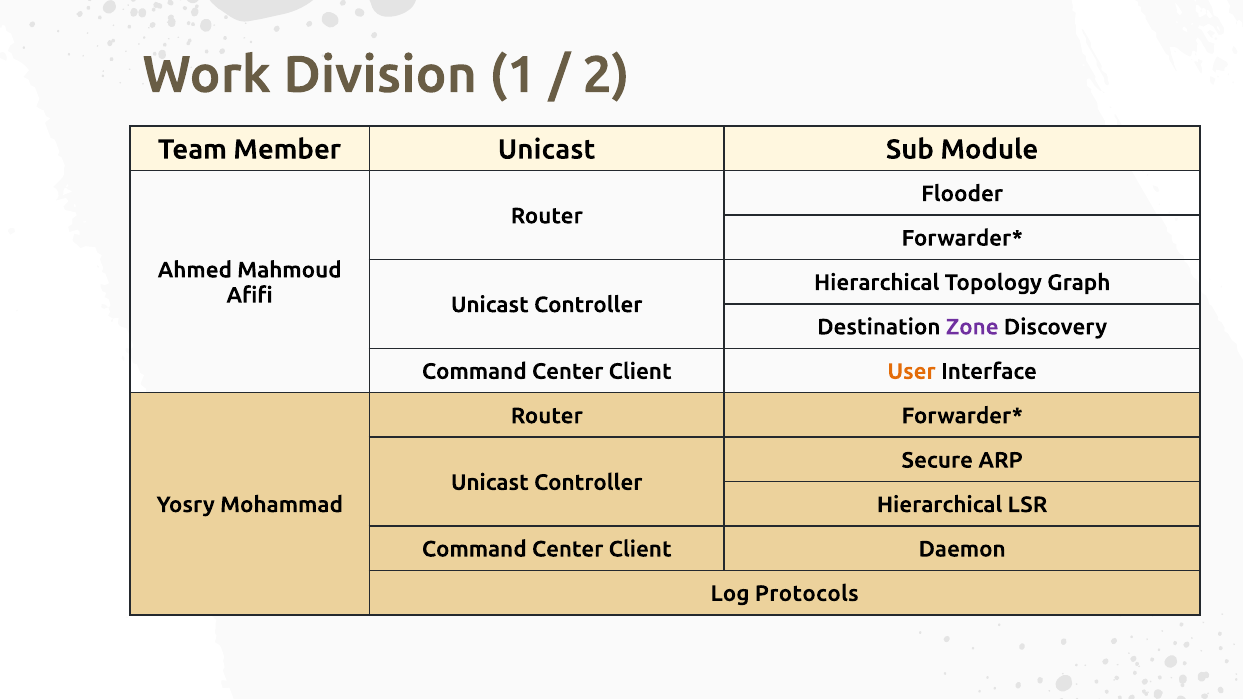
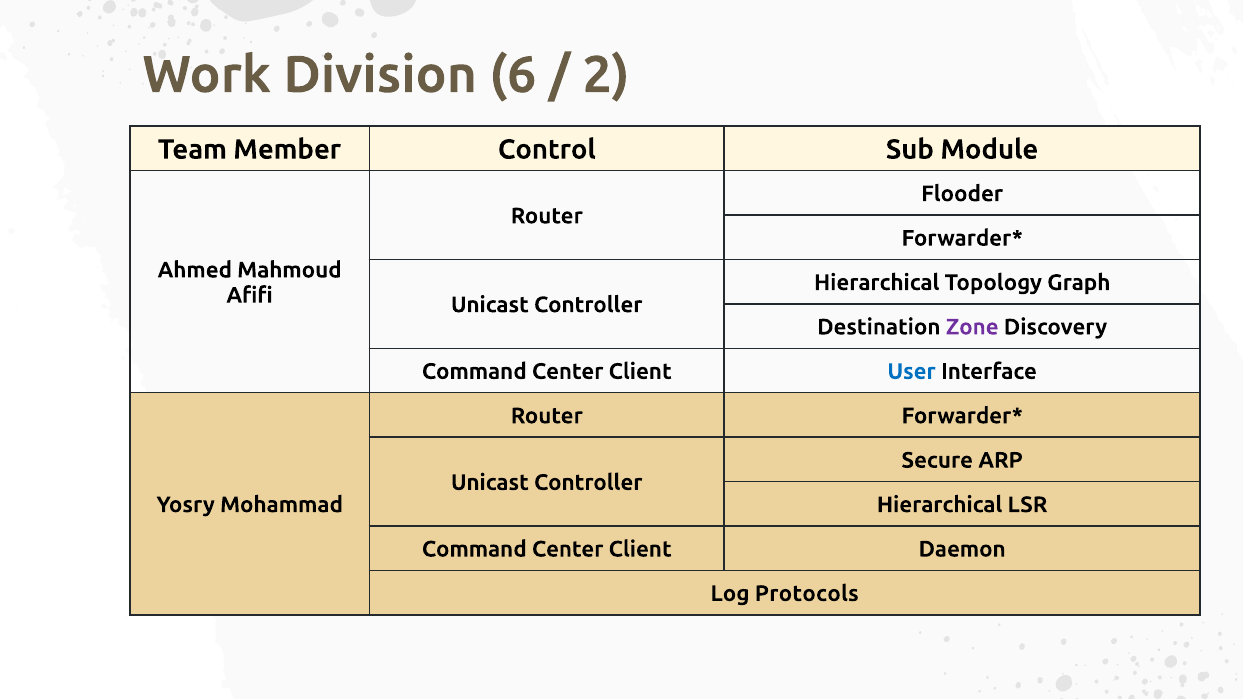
1: 1 -> 6
Member Unicast: Unicast -> Control
User colour: orange -> blue
